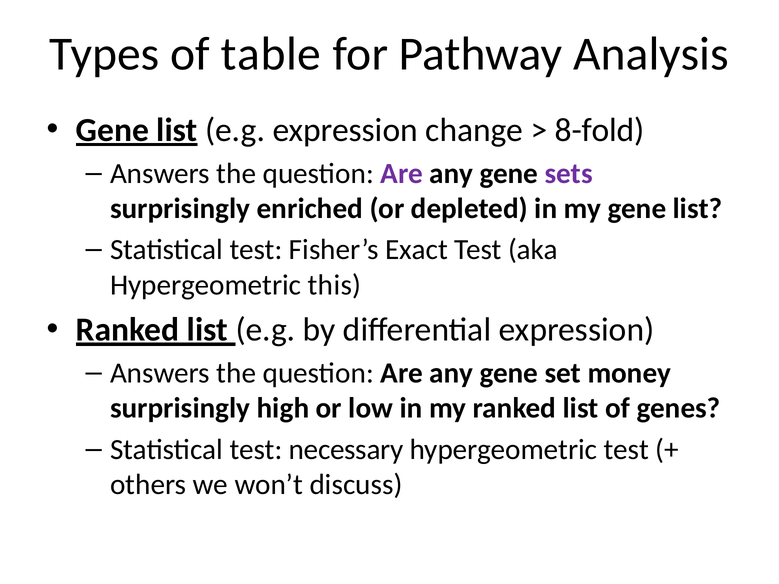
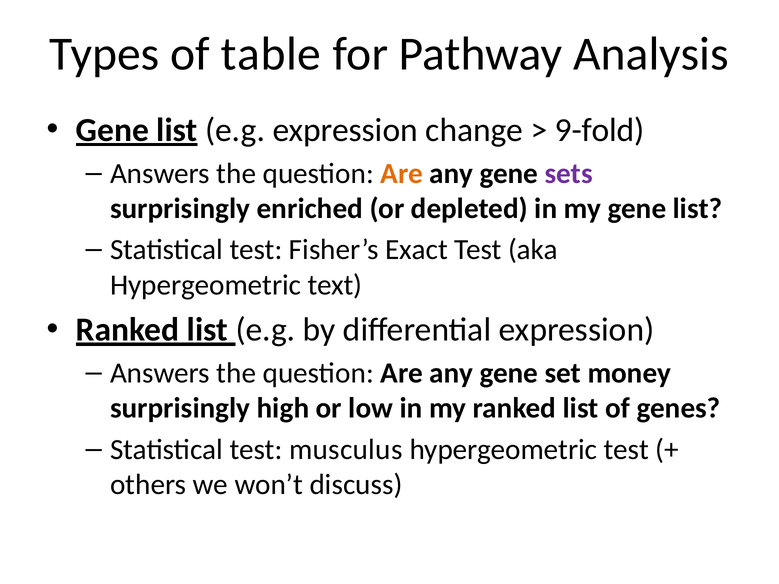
8-fold: 8-fold -> 9-fold
Are at (402, 174) colour: purple -> orange
this: this -> text
necessary: necessary -> musculus
